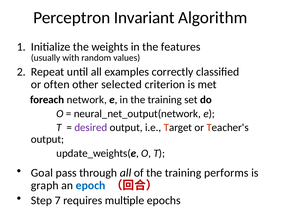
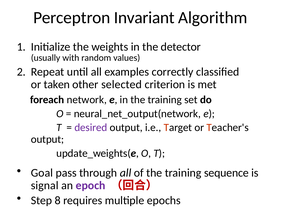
features: features -> detector
often: often -> taken
performs: performs -> sequence
graph: graph -> signal
epoch colour: blue -> purple
7: 7 -> 8
